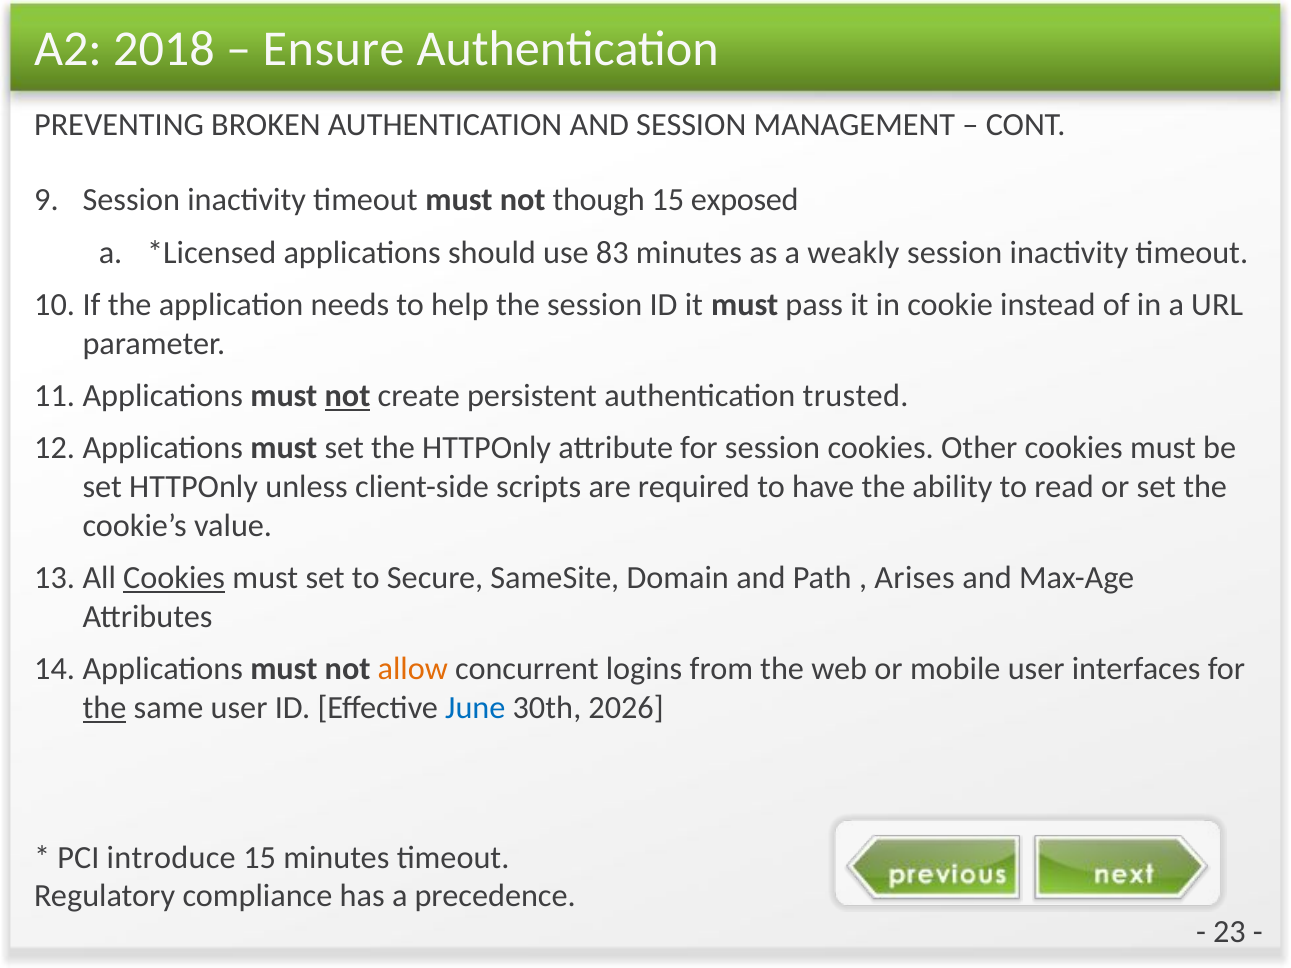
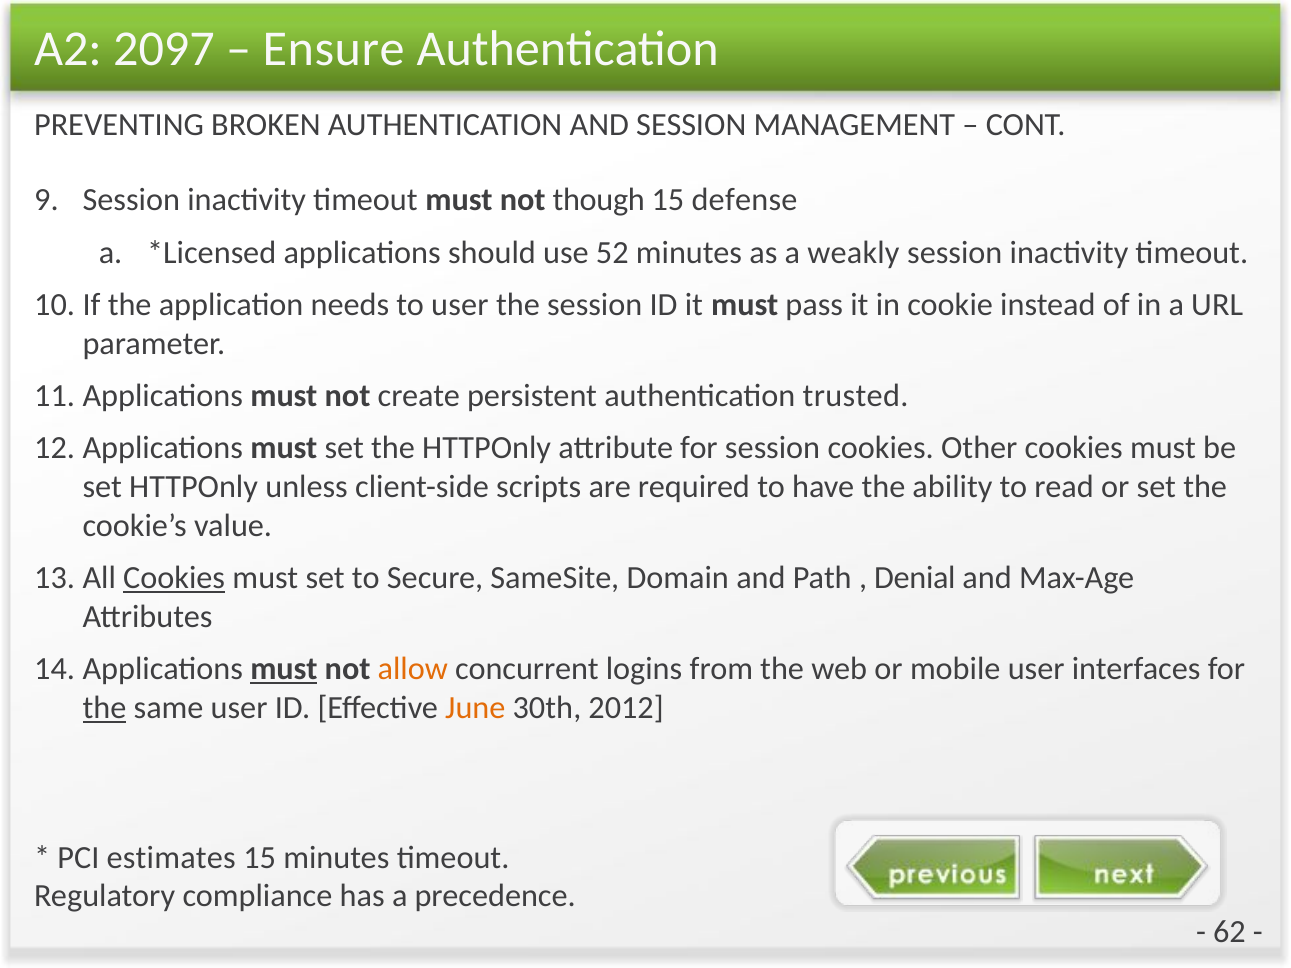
2018: 2018 -> 2097
exposed: exposed -> defense
83: 83 -> 52
to help: help -> user
not at (348, 396) underline: present -> none
Arises: Arises -> Denial
must at (284, 669) underline: none -> present
June colour: blue -> orange
2026: 2026 -> 2012
introduce: introduce -> estimates
23: 23 -> 62
